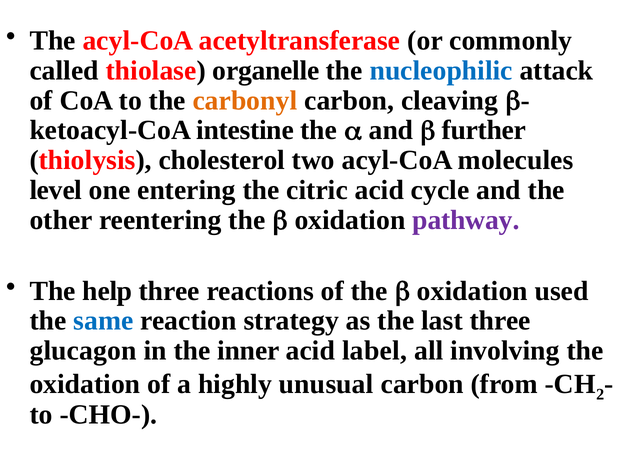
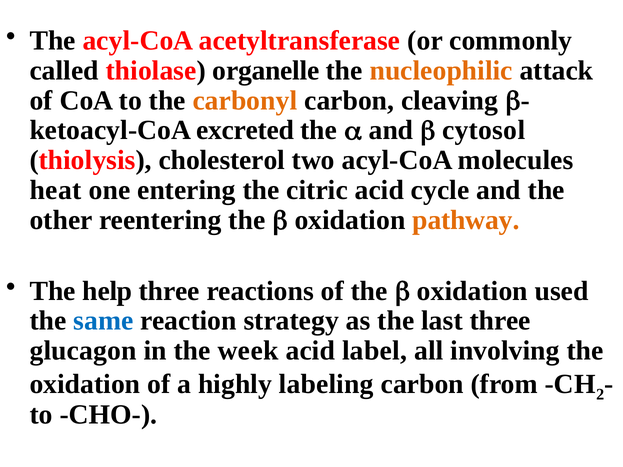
nucleophilic colour: blue -> orange
intestine: intestine -> excreted
further: further -> cytosol
level: level -> heat
pathway colour: purple -> orange
inner: inner -> week
unusual: unusual -> labeling
